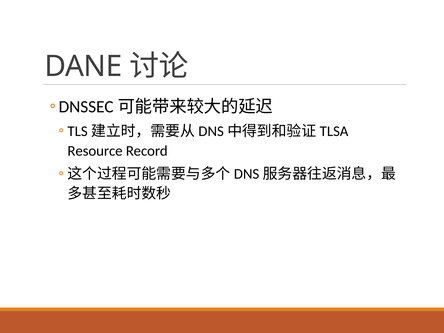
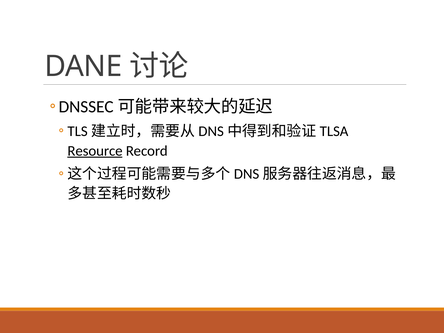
Resource underline: none -> present
